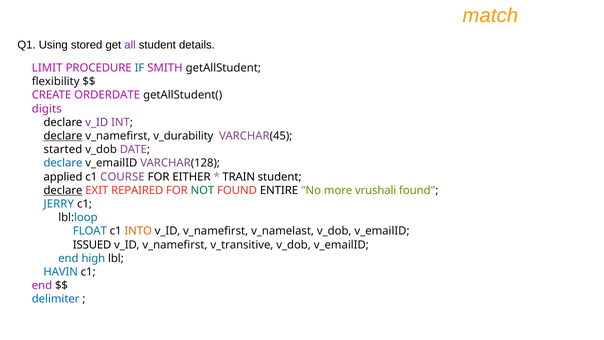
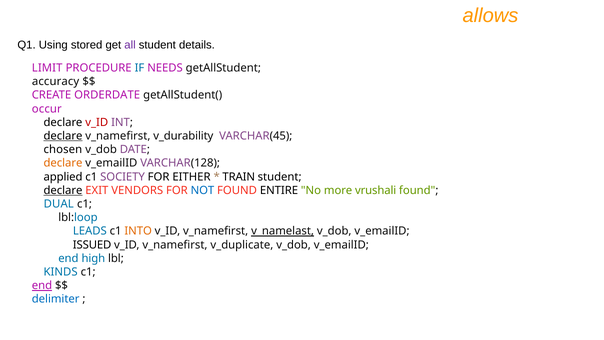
match: match -> allows
SMITH: SMITH -> NEEDS
flexibility: flexibility -> accuracy
digits: digits -> occur
v_ID at (97, 122) colour: purple -> red
started: started -> chosen
declare at (63, 163) colour: blue -> orange
COURSE: COURSE -> SOCIETY
REPAIRED: REPAIRED -> VENDORS
NOT colour: green -> blue
JERRY: JERRY -> DUAL
FLOAT: FLOAT -> LEADS
v_namelast underline: none -> present
v_transitive: v_transitive -> v_duplicate
HAVIN: HAVIN -> KINDS
end at (42, 285) underline: none -> present
